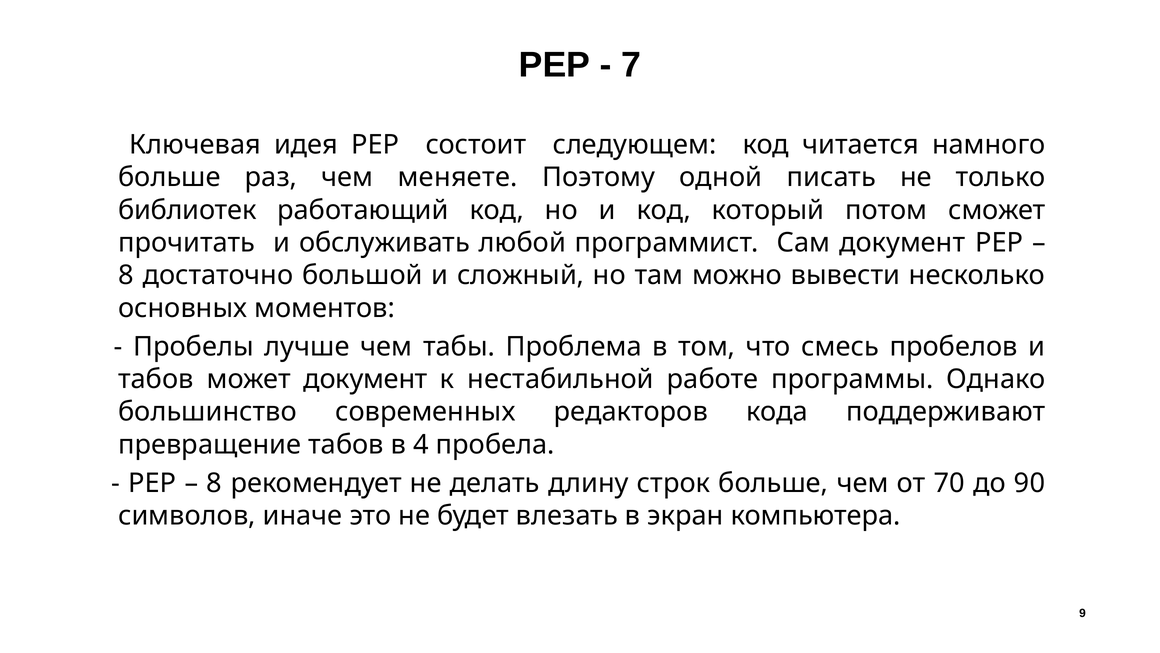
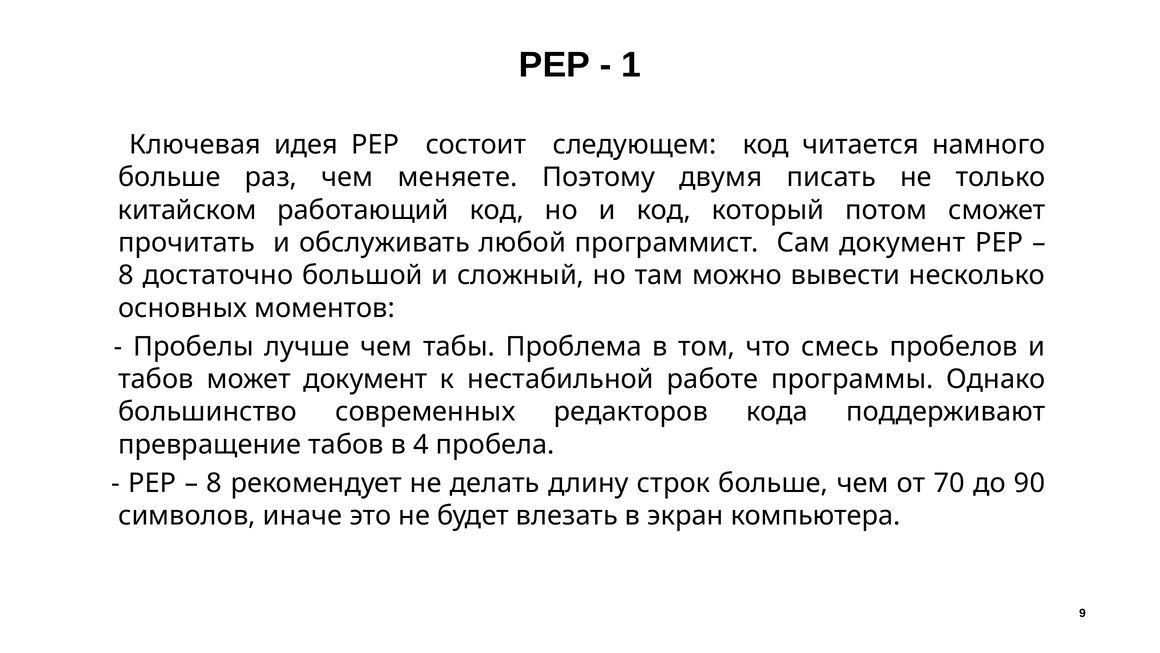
7: 7 -> 1
одной: одной -> двумя
библиотек: библиотек -> китайском
